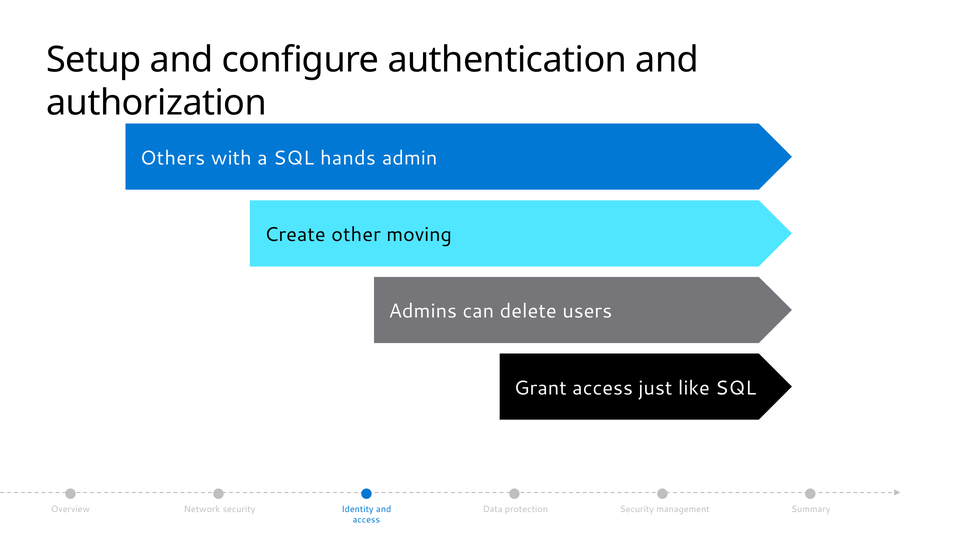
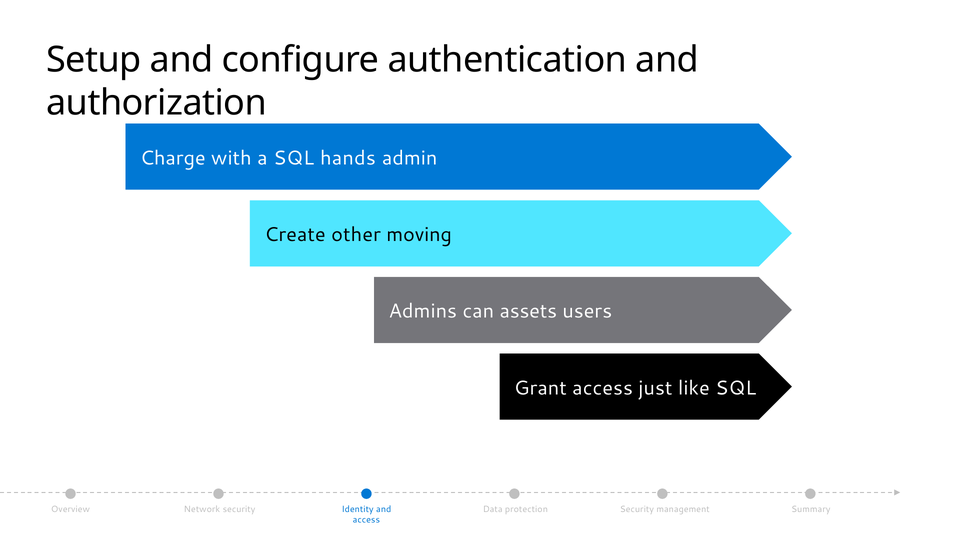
Others: Others -> Charge
delete: delete -> assets
